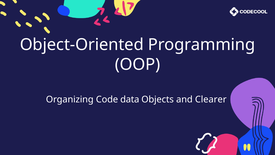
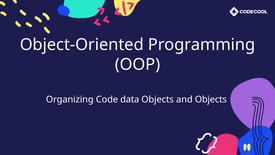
and Clearer: Clearer -> Objects
